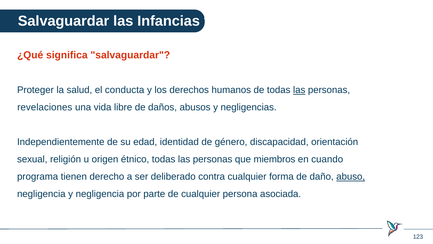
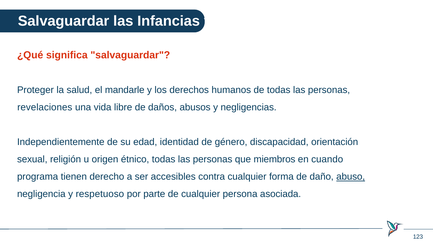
conducta: conducta -> mandarle
las at (299, 90) underline: present -> none
deliberado: deliberado -> accesibles
y negligencia: negligencia -> respetuoso
